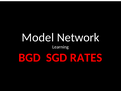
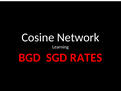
Model: Model -> Cosine
